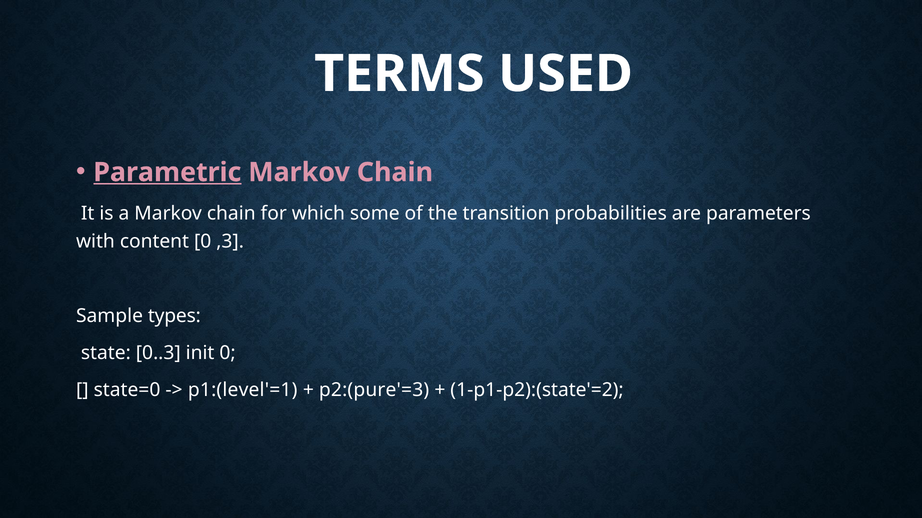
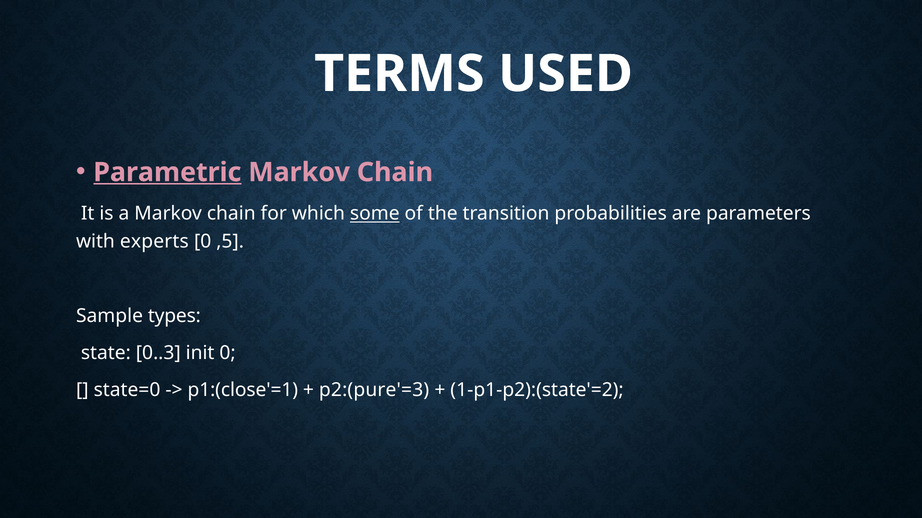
some underline: none -> present
content: content -> experts
,3: ,3 -> ,5
p1:(level'=1: p1:(level'=1 -> p1:(close'=1
